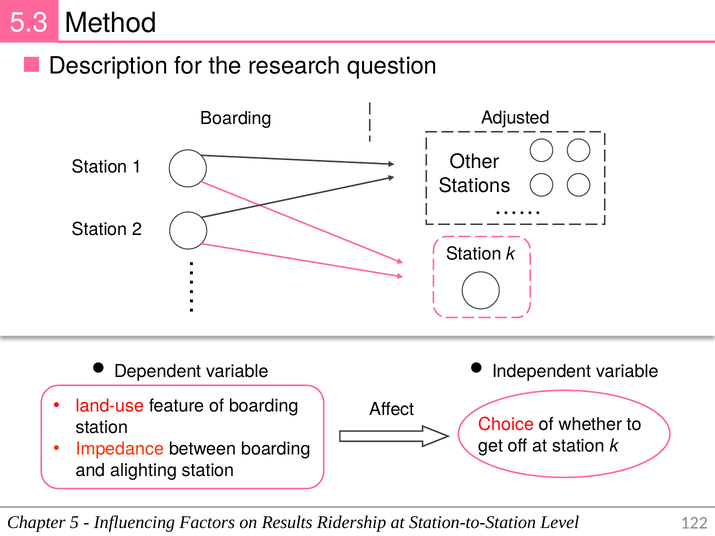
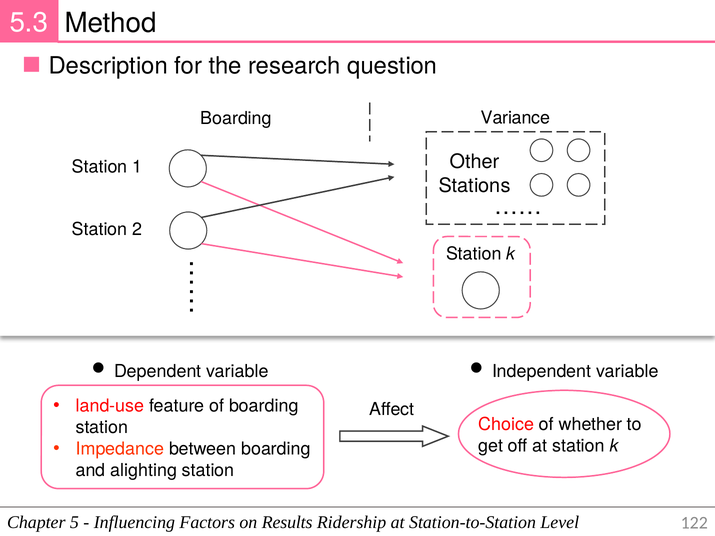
Adjusted: Adjusted -> Variance
